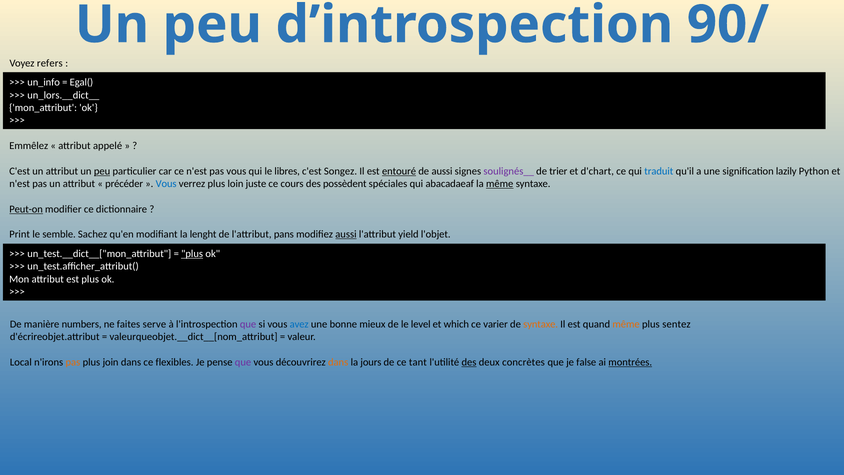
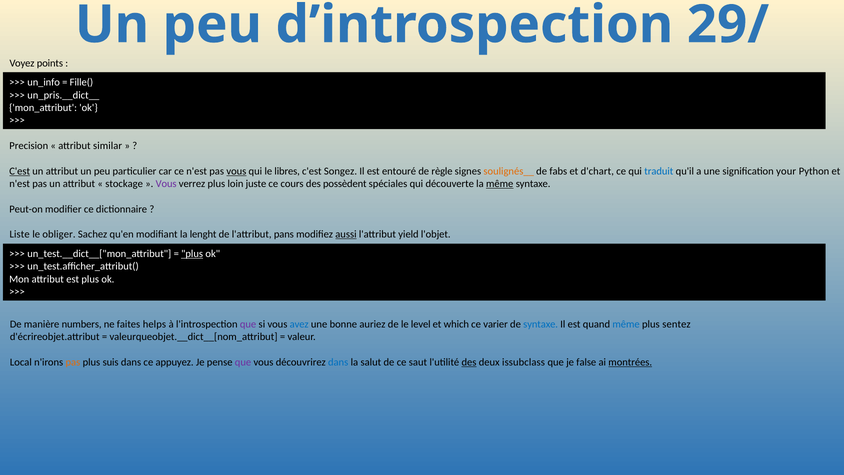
90/: 90/ -> 29/
refers: refers -> points
Egal(: Egal( -> Fille(
un_lors.__dict__: un_lors.__dict__ -> un_pris.__dict__
Emmêlez: Emmêlez -> Precision
appelé: appelé -> similar
C'est at (20, 171) underline: none -> present
peu at (102, 171) underline: present -> none
vous at (236, 171) underline: none -> present
entouré underline: present -> none
de aussi: aussi -> règle
soulignés__ colour: purple -> orange
trier: trier -> fabs
lazily: lazily -> your
précéder: précéder -> stockage
Vous at (166, 184) colour: blue -> purple
abacadaeaf: abacadaeaf -> découverte
Peut-on underline: present -> none
Print: Print -> Liste
semble: semble -> obliger
serve: serve -> helps
mieux: mieux -> auriez
syntaxe at (541, 324) colour: orange -> blue
même at (626, 324) colour: orange -> blue
join: join -> suis
flexibles: flexibles -> appuyez
dans at (338, 362) colour: orange -> blue
jours: jours -> salut
tant: tant -> saut
concrètes: concrètes -> issubclass
